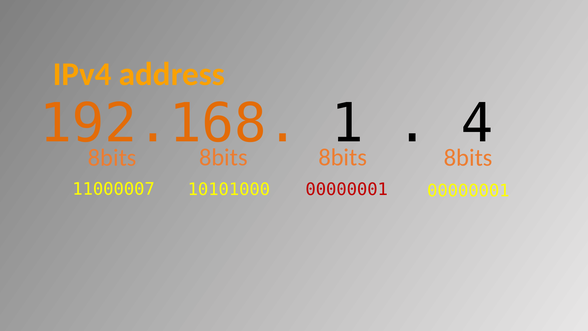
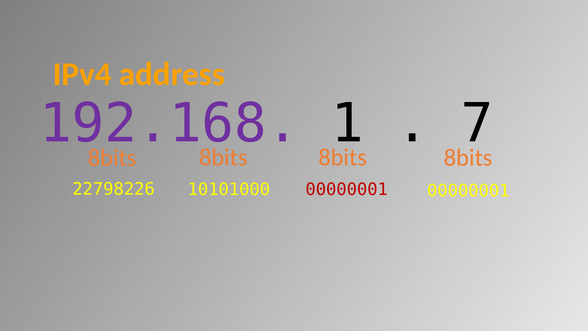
192.168 colour: orange -> purple
4: 4 -> 7
11000007: 11000007 -> 22798226
